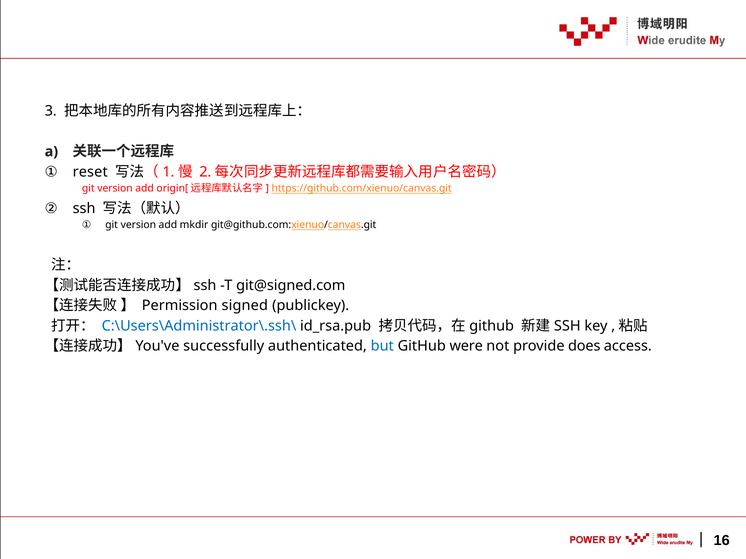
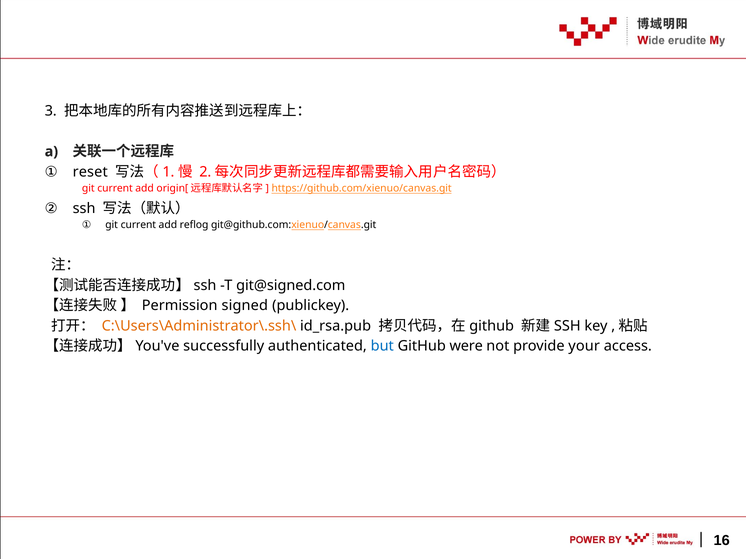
version at (115, 189): version -> current
version at (138, 225): version -> current
mkdir: mkdir -> reflog
C:\Users\Administrator\.ssh\ colour: blue -> orange
does: does -> your
